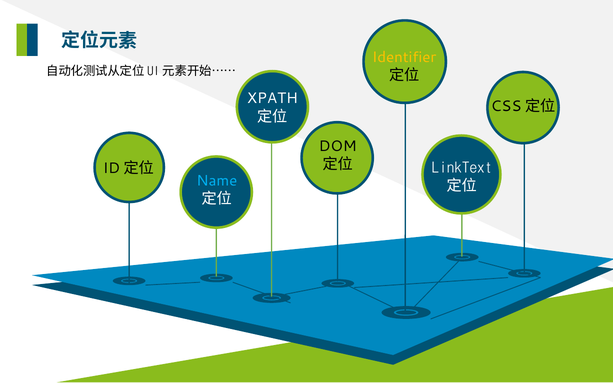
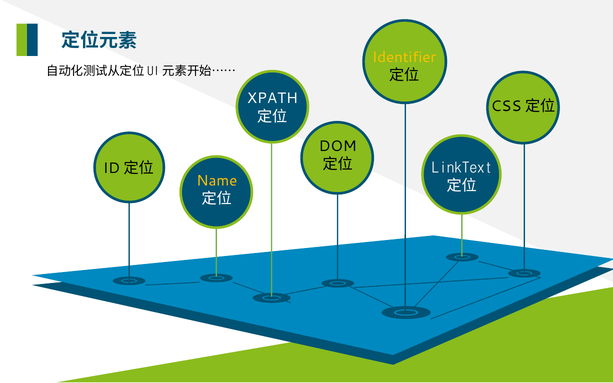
Name colour: light blue -> yellow
